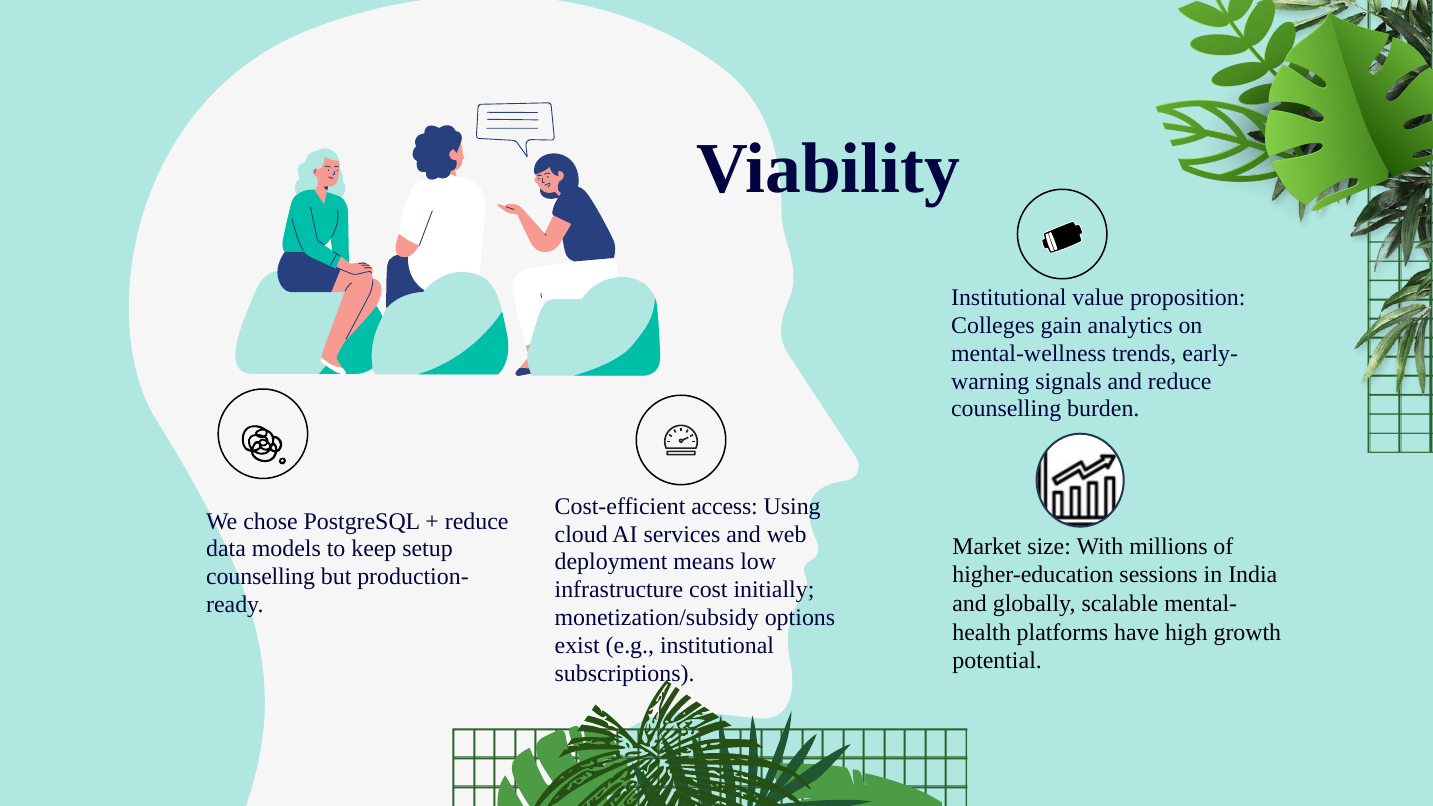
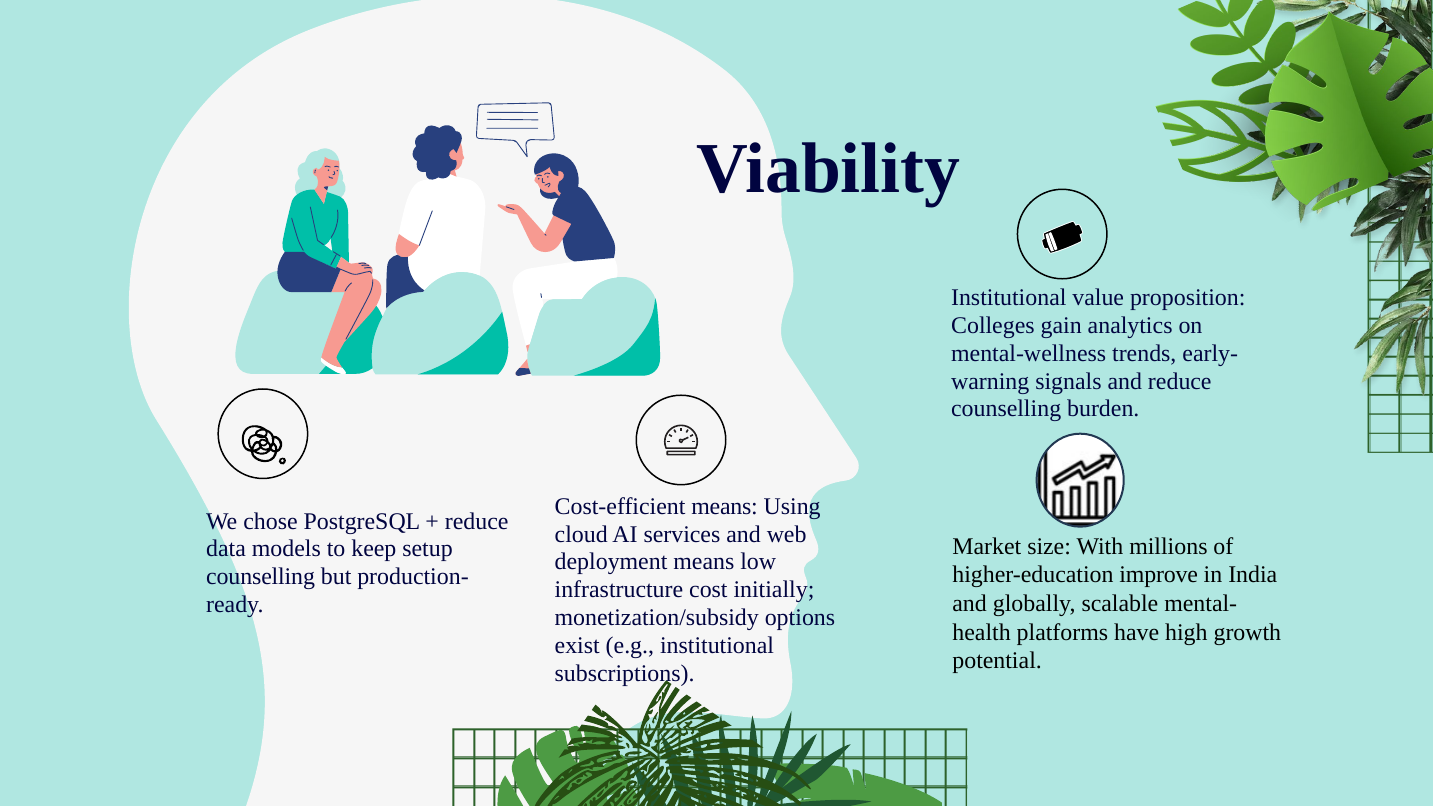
Cost-efficient access: access -> means
sessions: sessions -> improve
